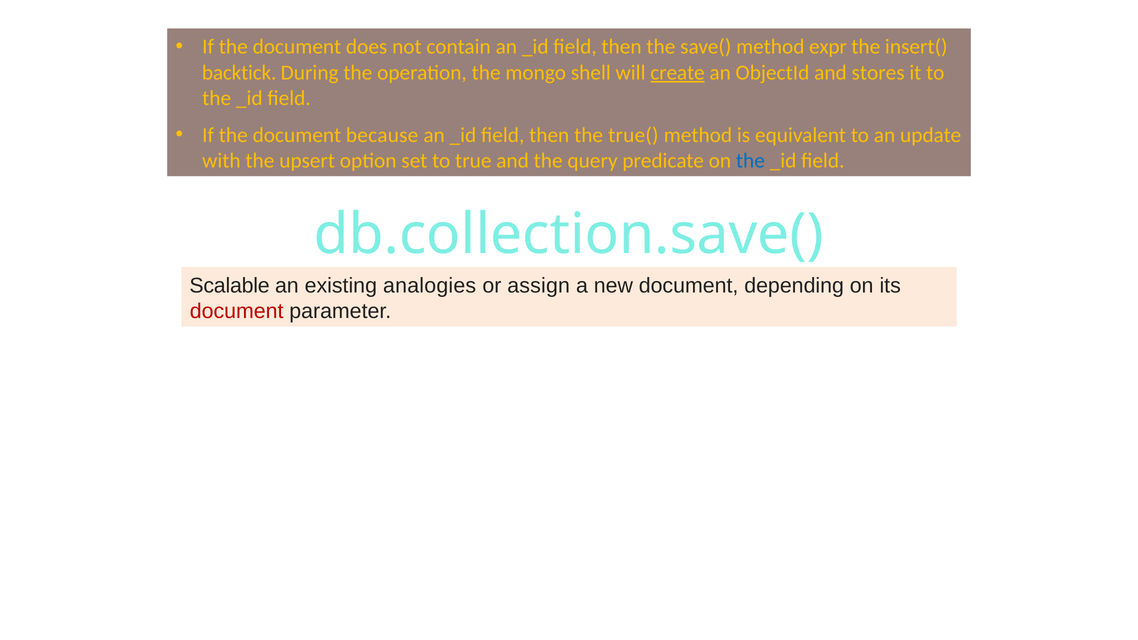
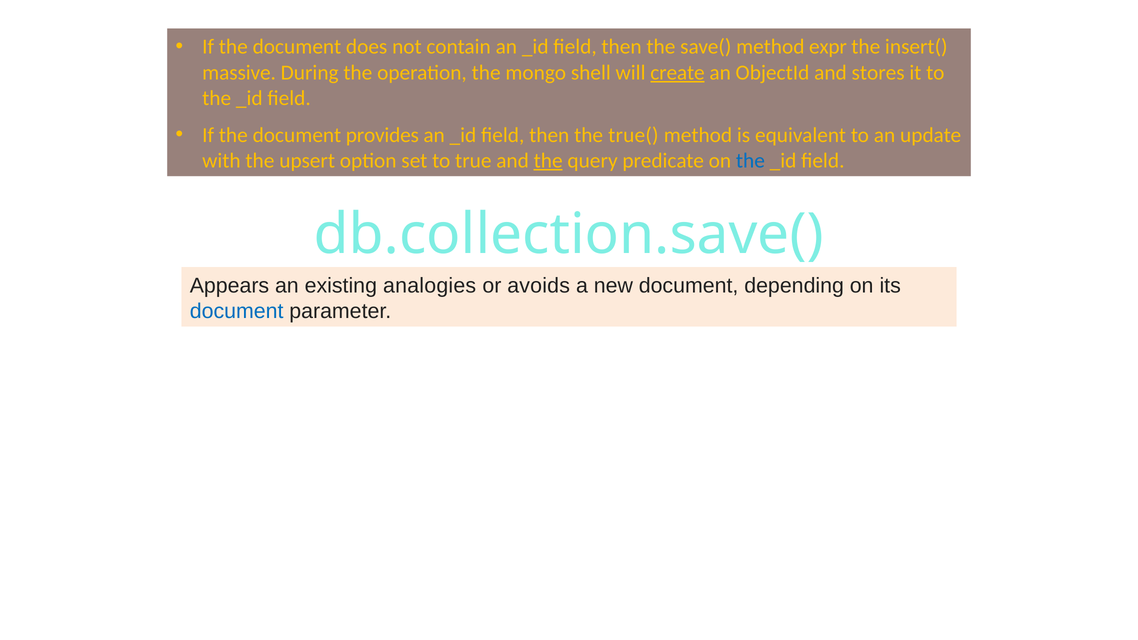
backtick: backtick -> massive
because: because -> provides
the at (548, 161) underline: none -> present
Scalable: Scalable -> Appears
assign: assign -> avoids
document at (237, 311) colour: red -> blue
